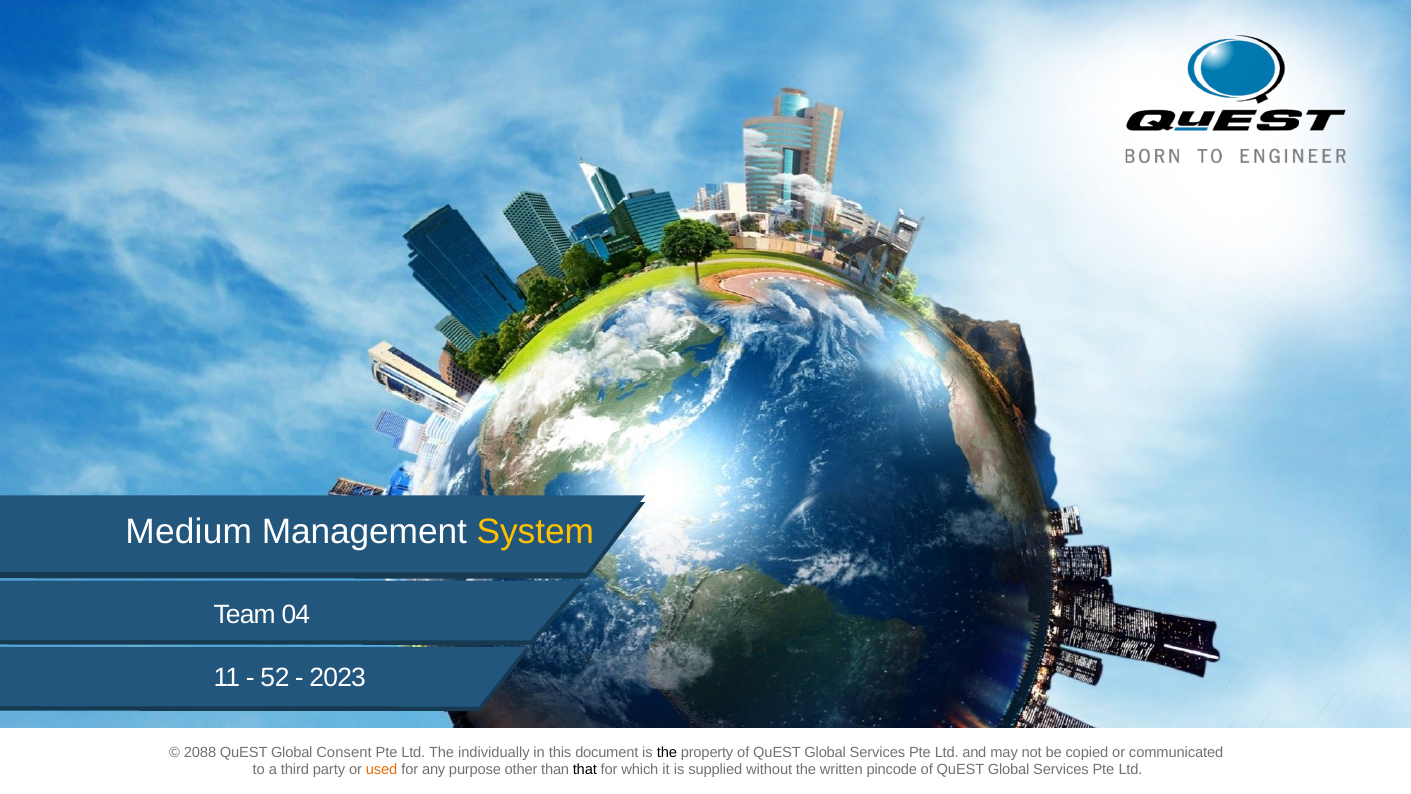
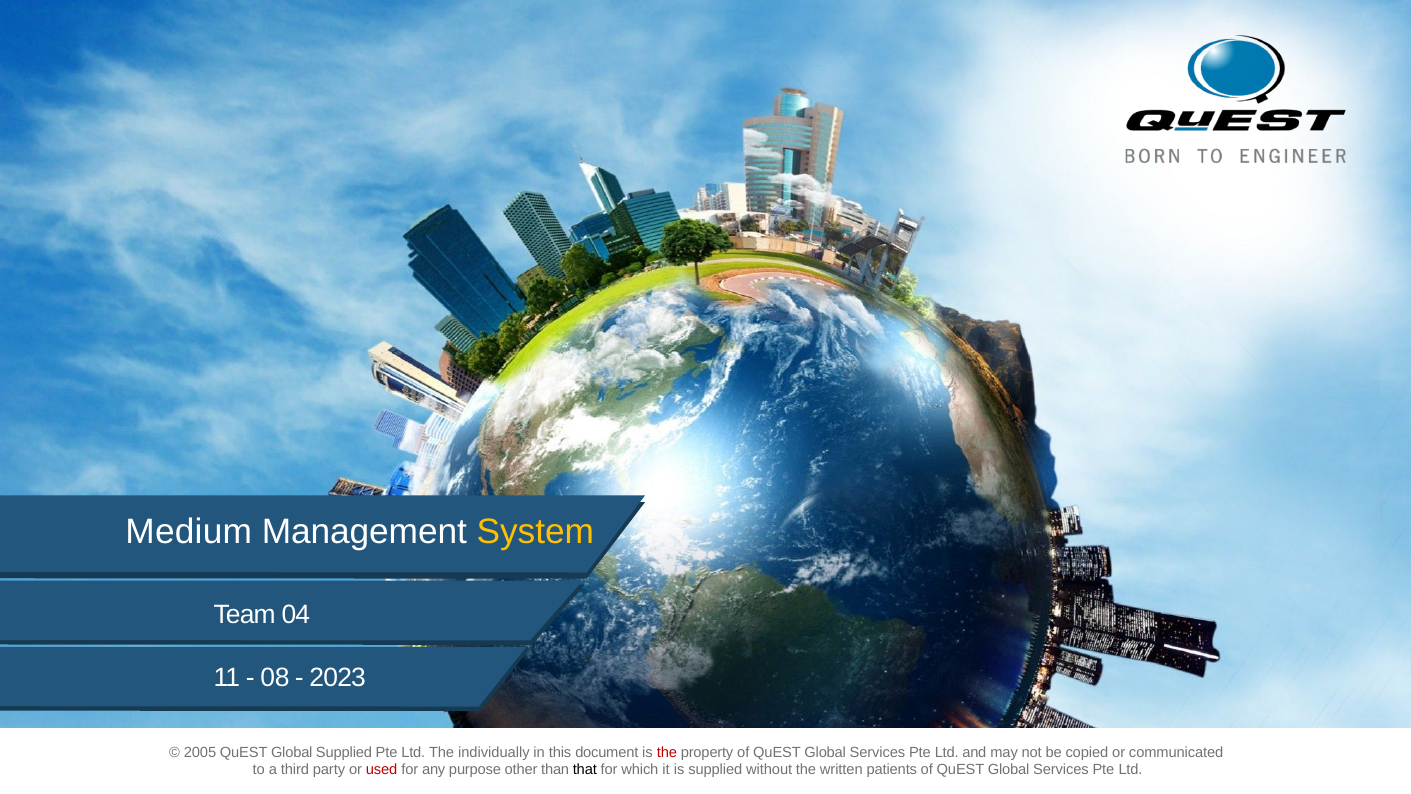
52: 52 -> 08
2088: 2088 -> 2005
Global Consent: Consent -> Supplied
the at (667, 752) colour: black -> red
used colour: orange -> red
pincode: pincode -> patients
